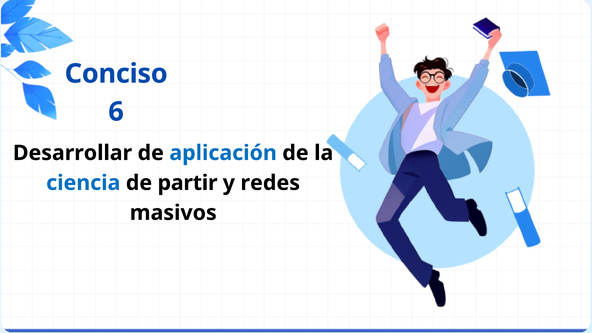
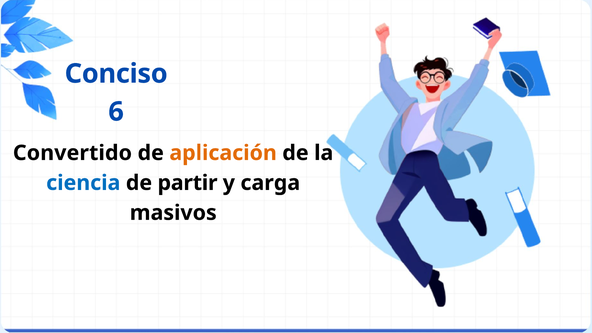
Desarrollar: Desarrollar -> Convertido
aplicación colour: blue -> orange
redes: redes -> carga
